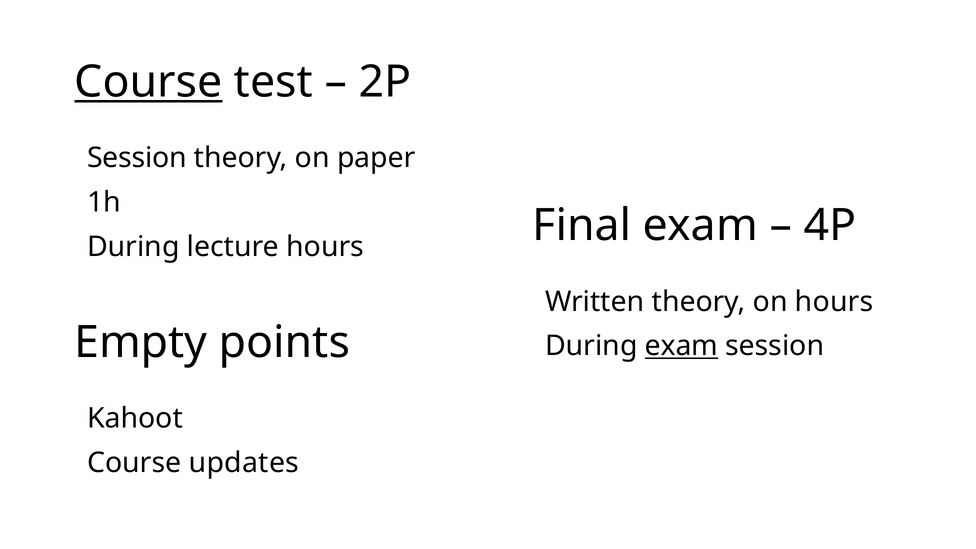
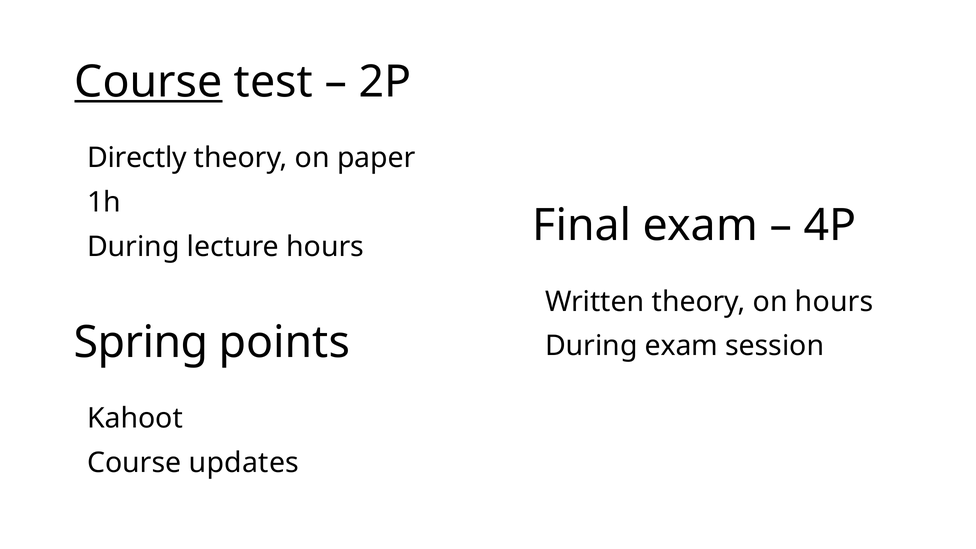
Session at (137, 158): Session -> Directly
Empty: Empty -> Spring
exam at (681, 346) underline: present -> none
